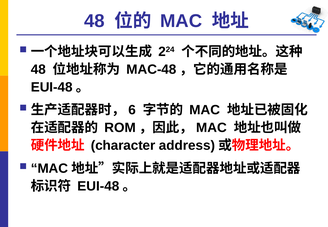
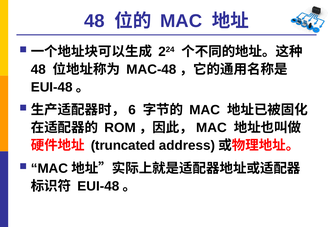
character: character -> truncated
